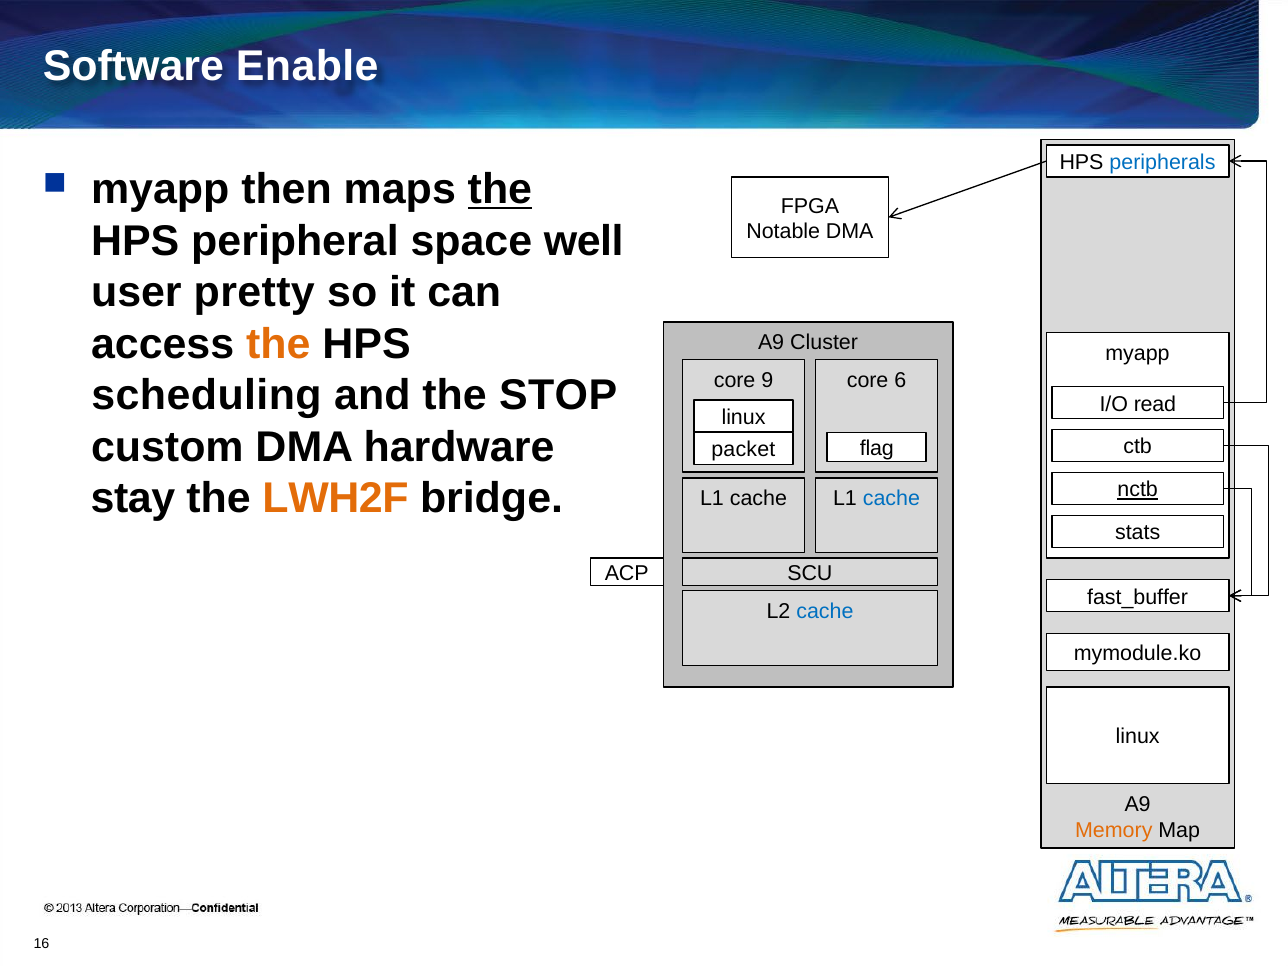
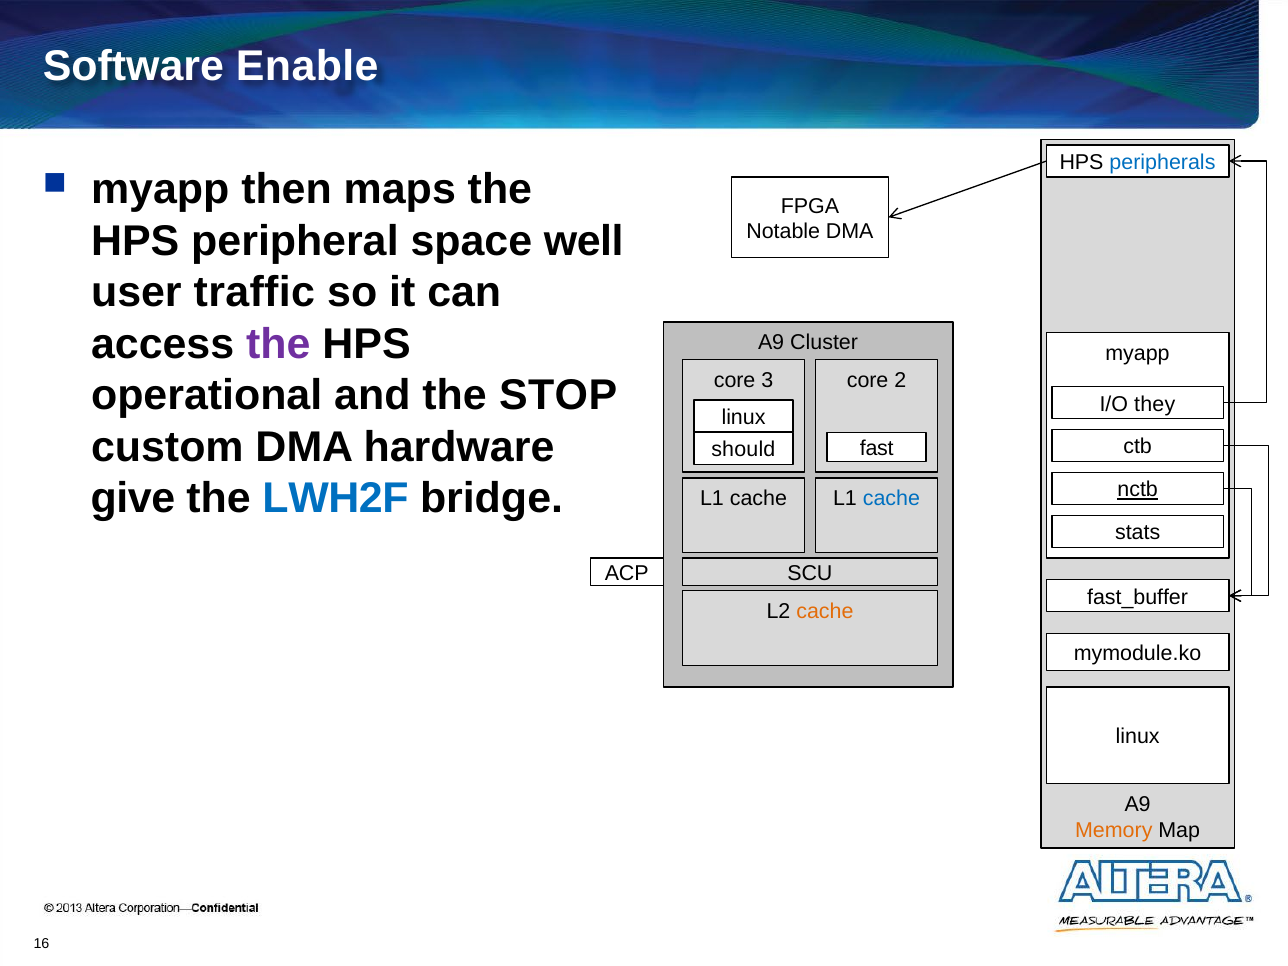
the at (500, 190) underline: present -> none
pretty: pretty -> traffic
the at (278, 344) colour: orange -> purple
9: 9 -> 3
6: 6 -> 2
scheduling: scheduling -> operational
read: read -> they
flag: flag -> fast
packet: packet -> should
stay: stay -> give
LWH2F colour: orange -> blue
cache at (825, 611) colour: blue -> orange
